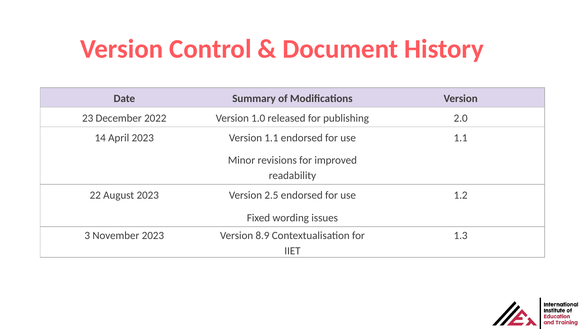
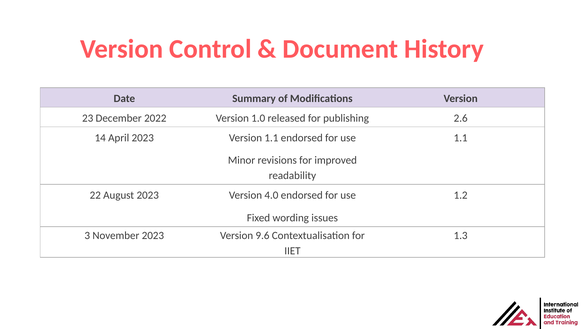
2.0: 2.0 -> 2.6
2.5: 2.5 -> 4.0
8.9: 8.9 -> 9.6
